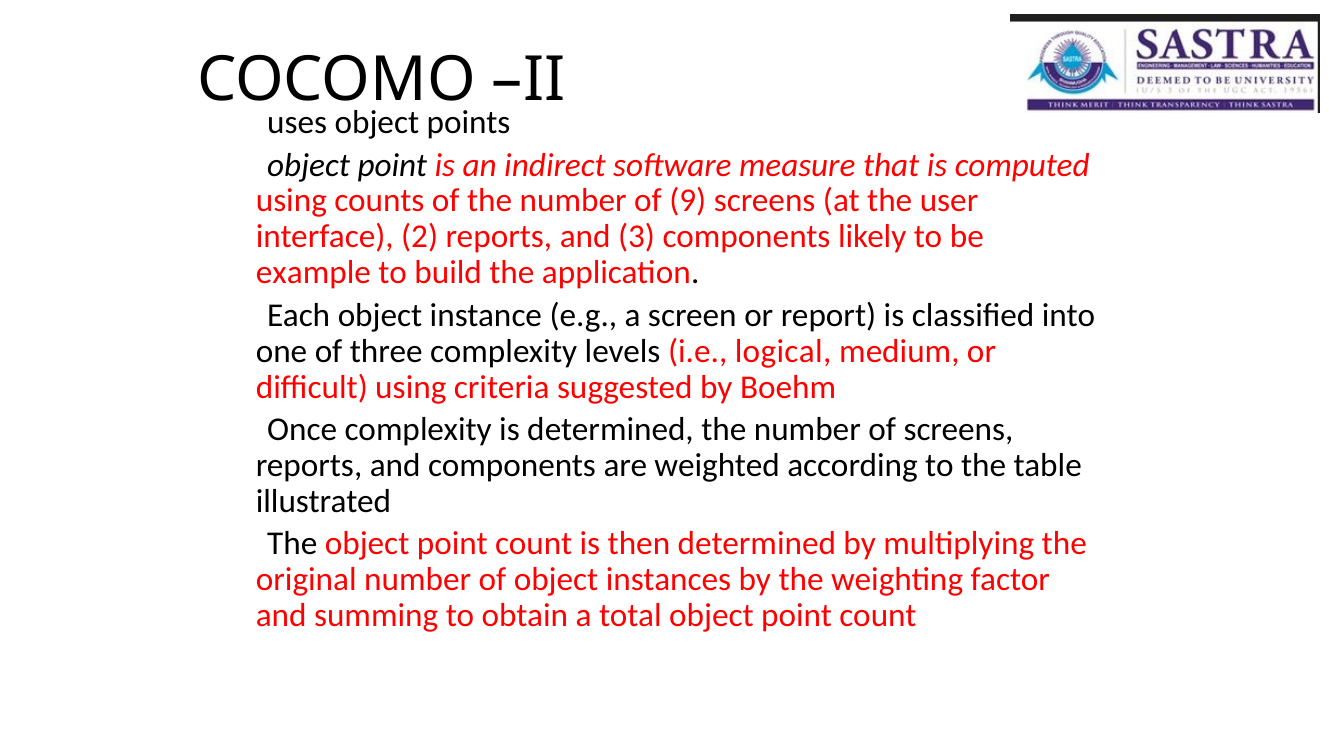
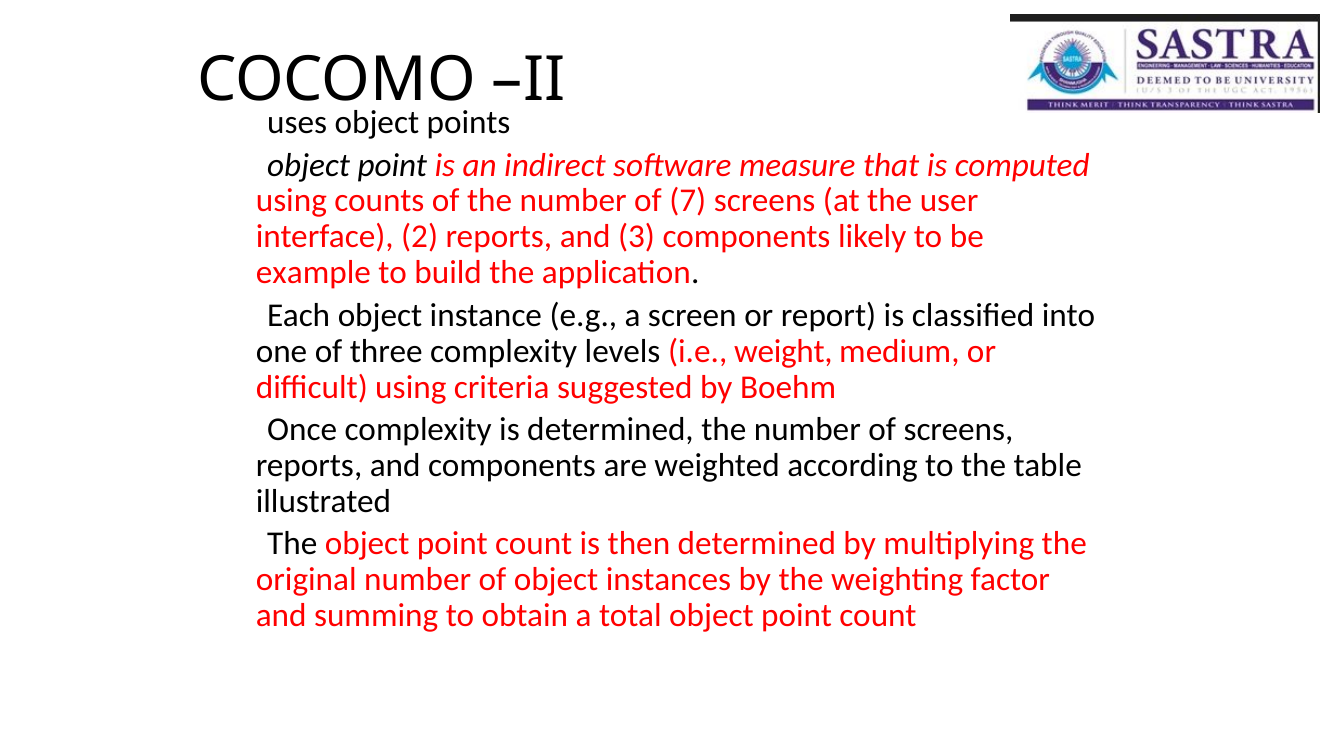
9: 9 -> 7
logical: logical -> weight
